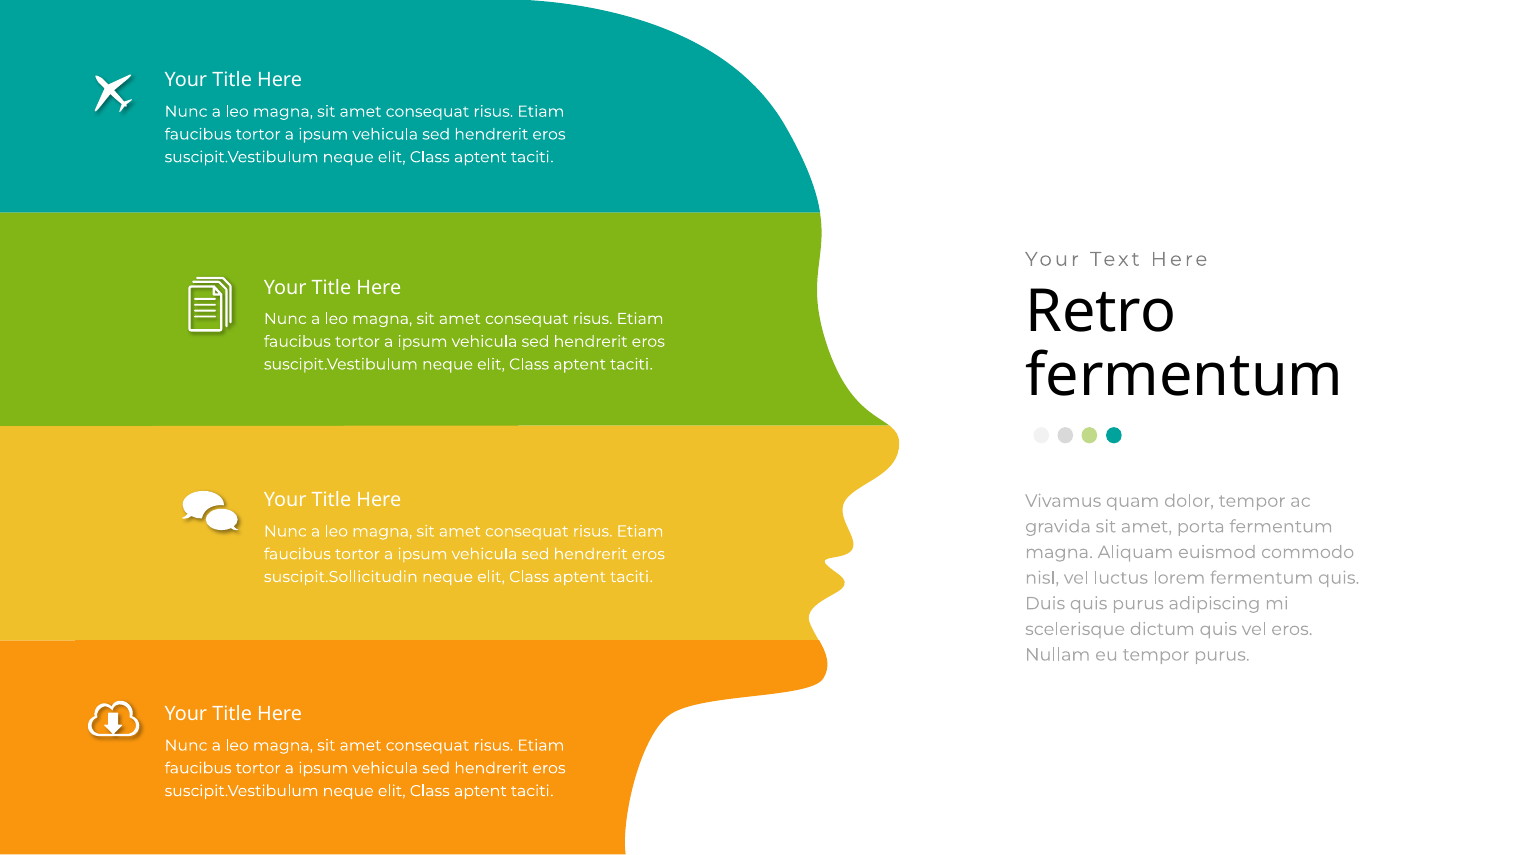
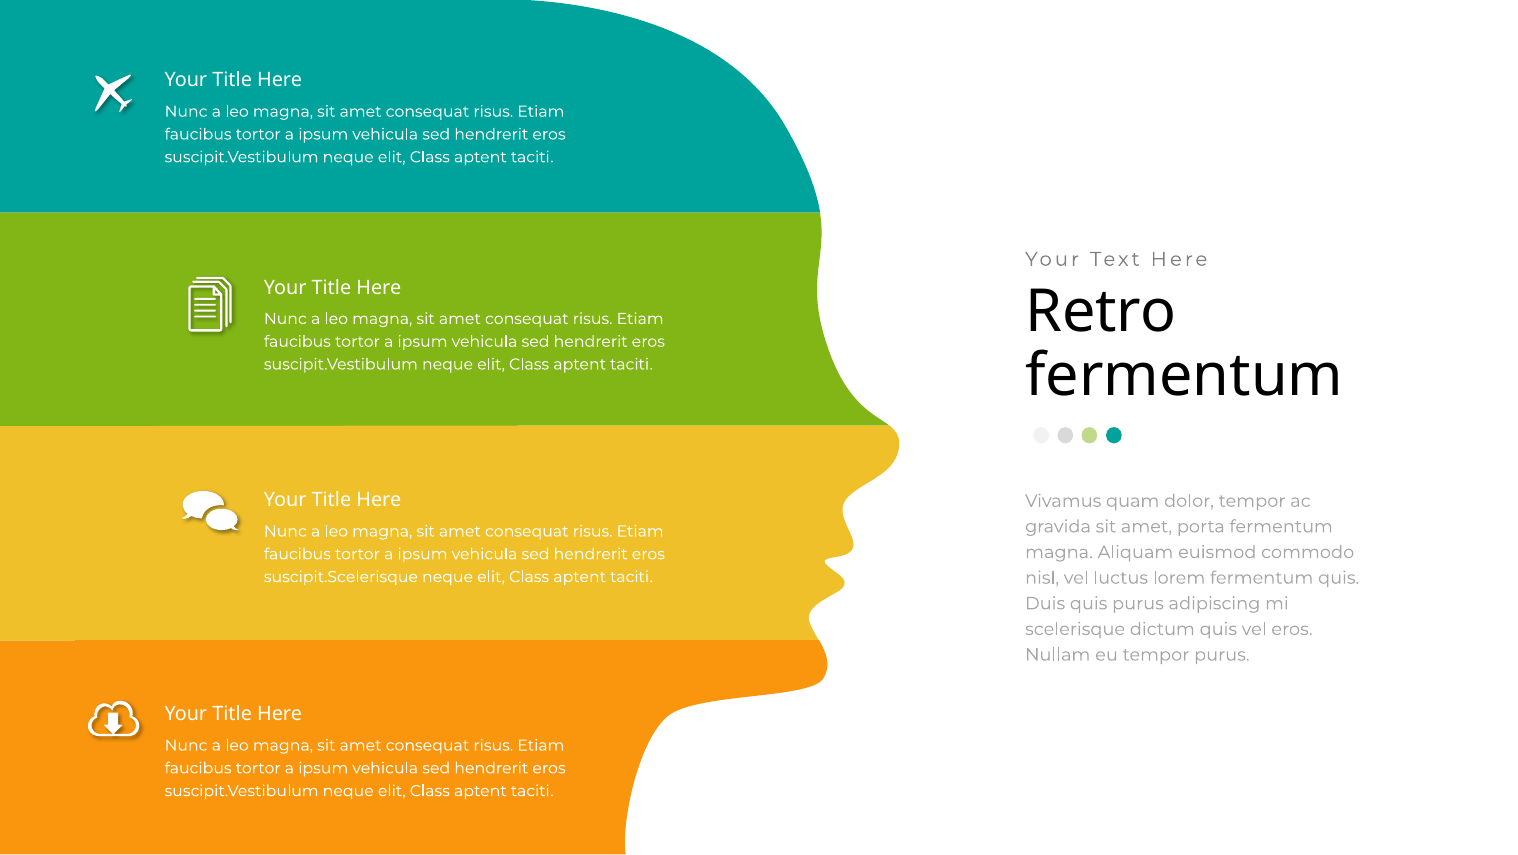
suscipit.Sollicitudin: suscipit.Sollicitudin -> suscipit.Scelerisque
